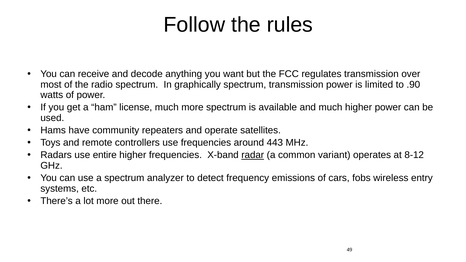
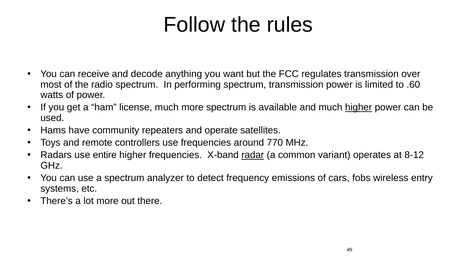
graphically: graphically -> performing
.90: .90 -> .60
higher at (359, 107) underline: none -> present
443: 443 -> 770
